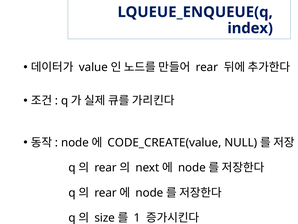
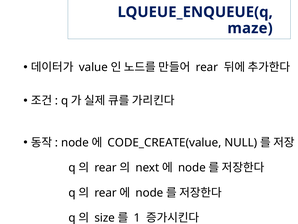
index: index -> maze
